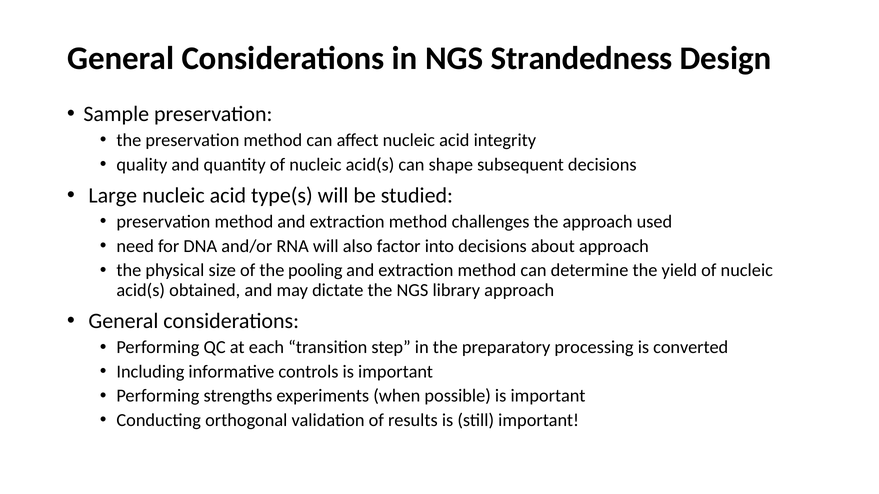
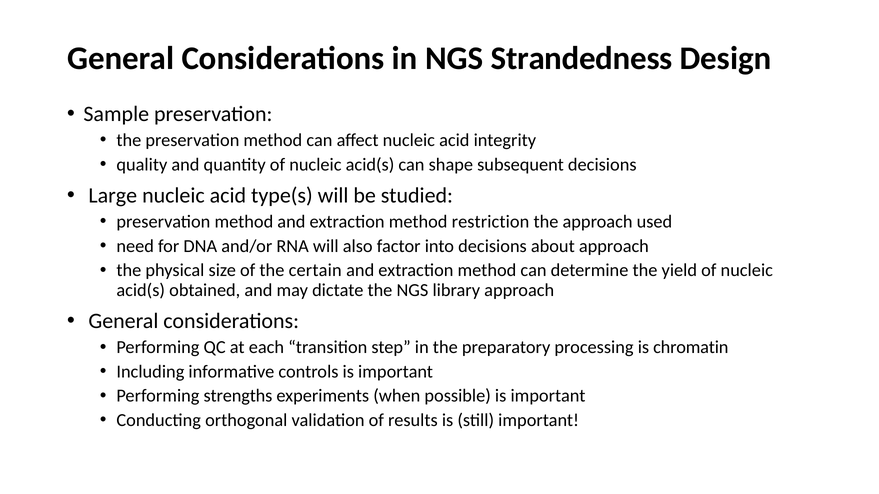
challenges: challenges -> restriction
pooling: pooling -> certain
converted: converted -> chromatin
